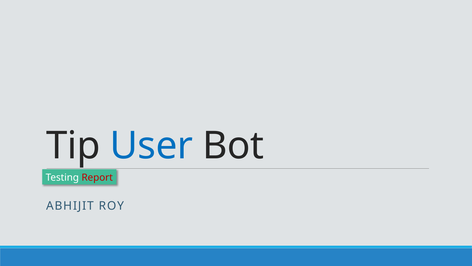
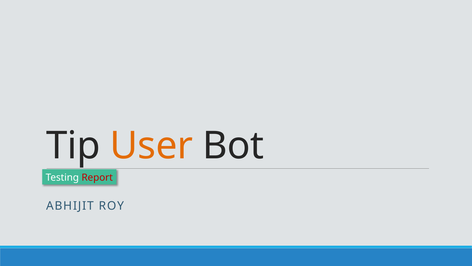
User colour: blue -> orange
